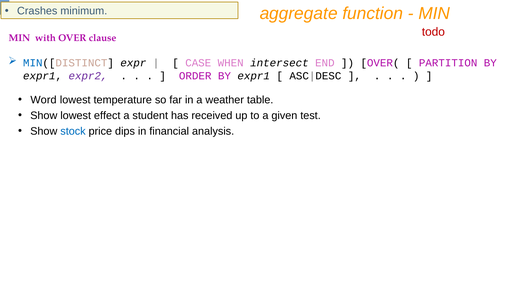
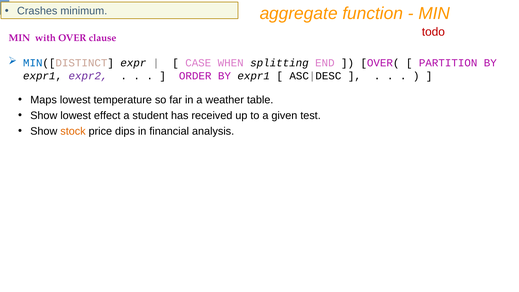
intersect: intersect -> splitting
Word: Word -> Maps
stock colour: blue -> orange
